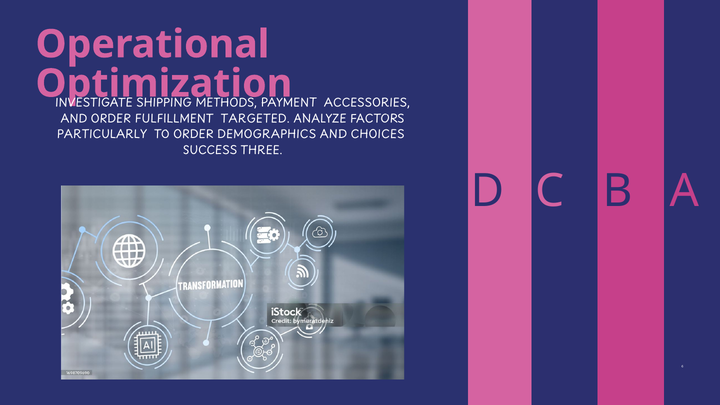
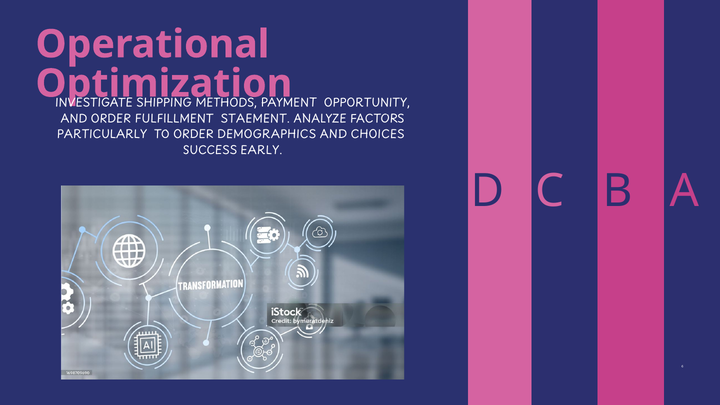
ACCESSORIES: ACCESSORIES -> OPPORTUNITY
TARGETED: TARGETED -> STAEMENT
THREE: THREE -> EARLY
